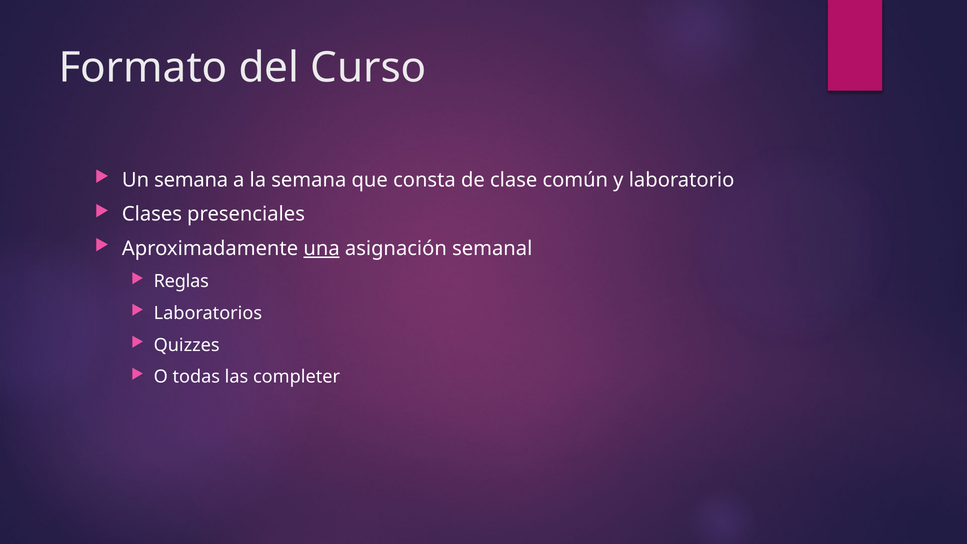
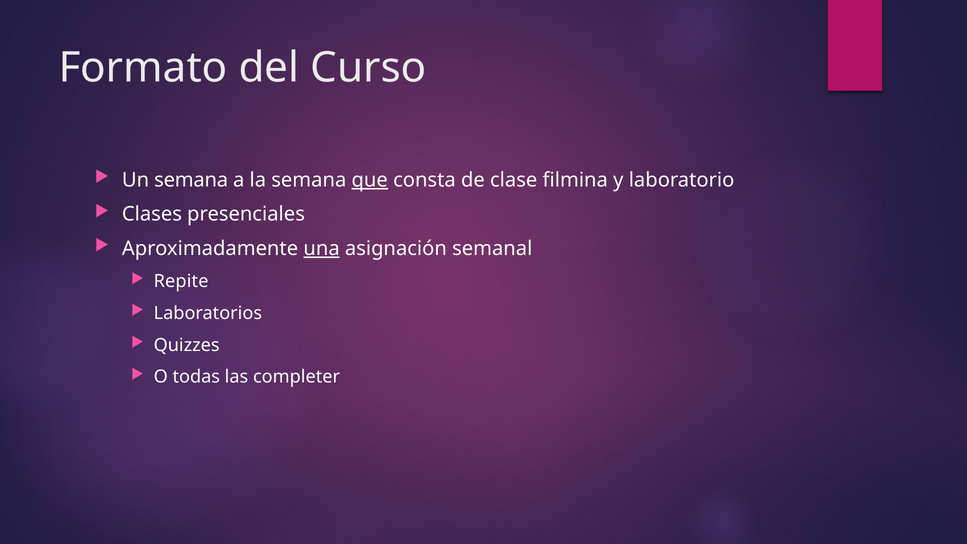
que underline: none -> present
común: común -> filmina
Reglas: Reglas -> Repite
